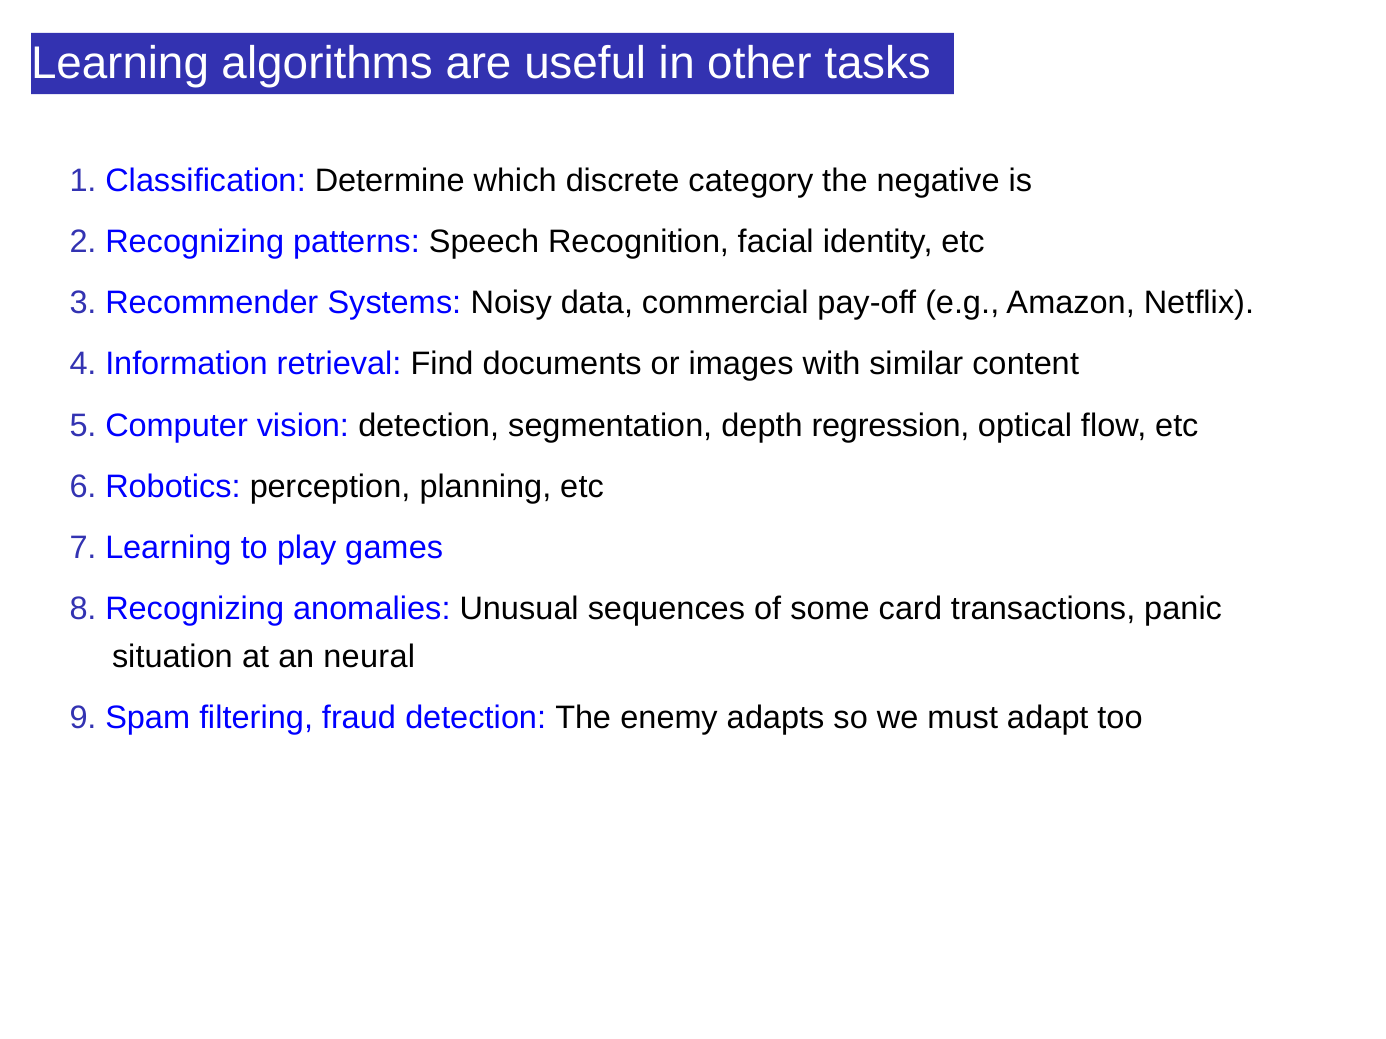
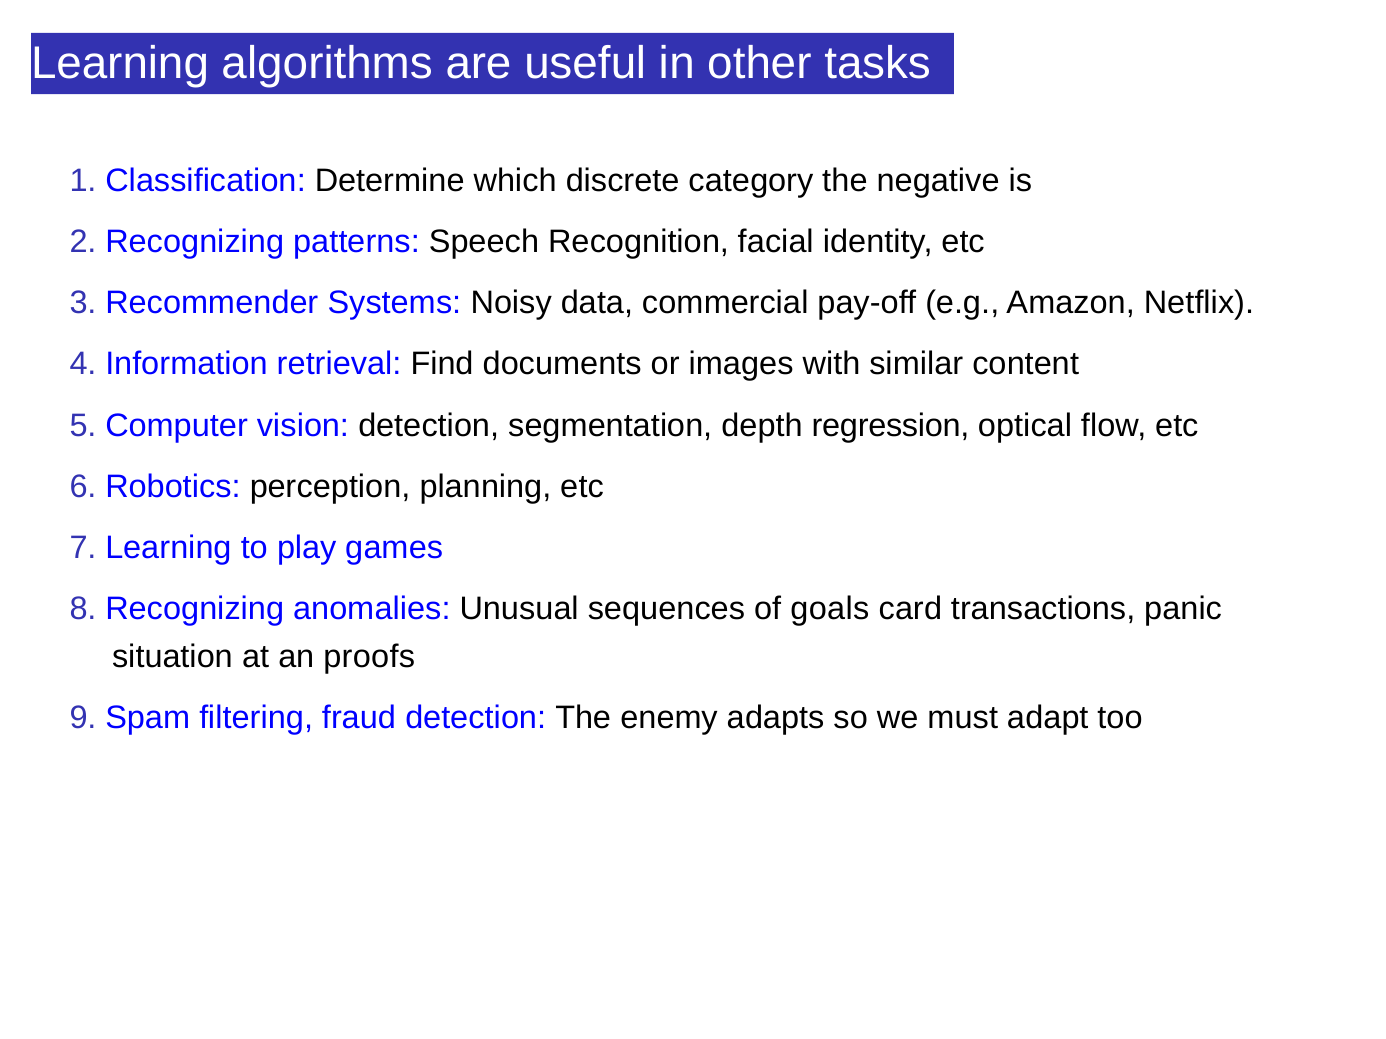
some: some -> goals
neural: neural -> proofs
